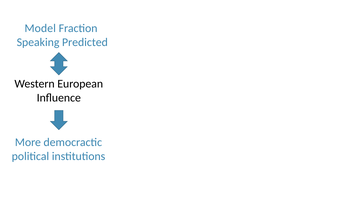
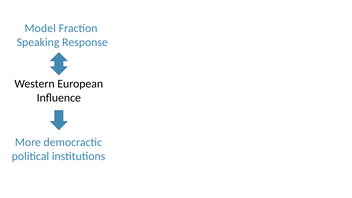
Predicted: Predicted -> Response
